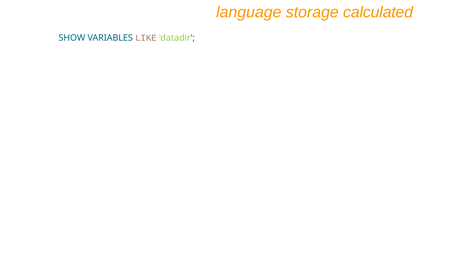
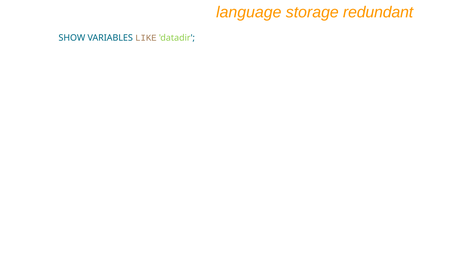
calculated: calculated -> redundant
